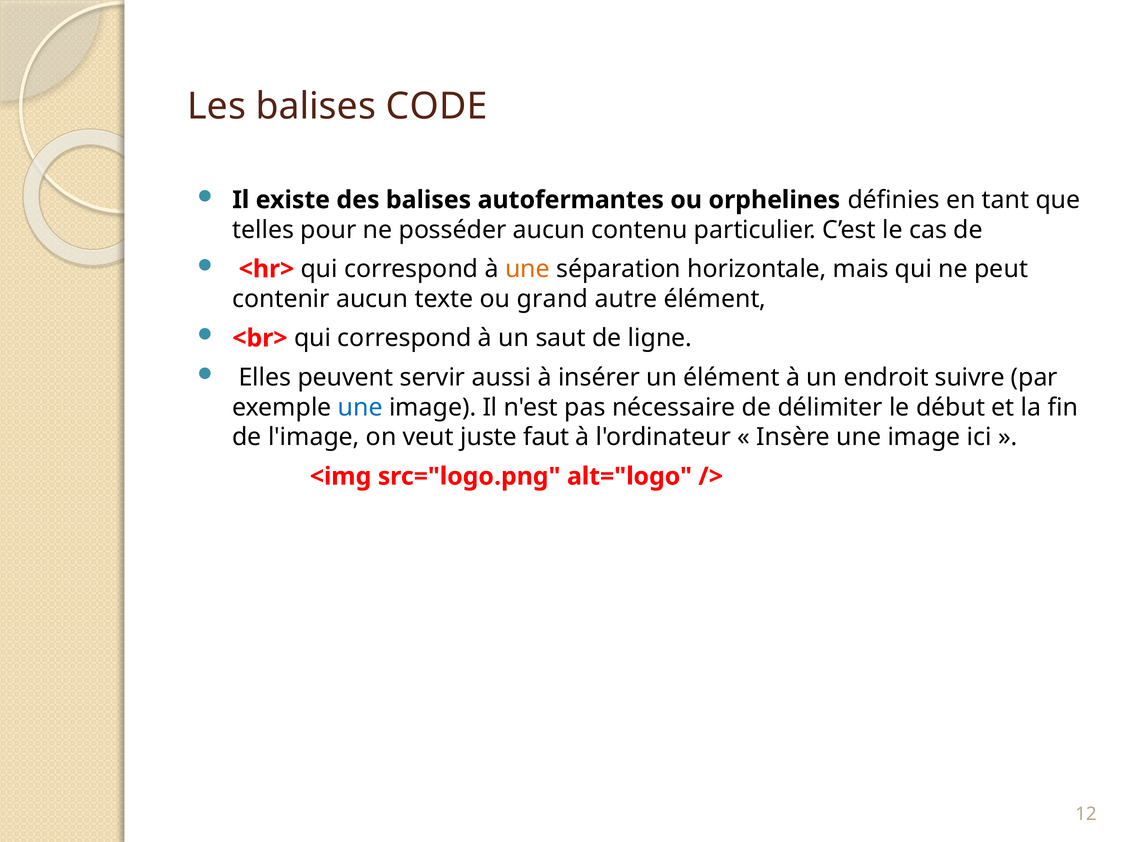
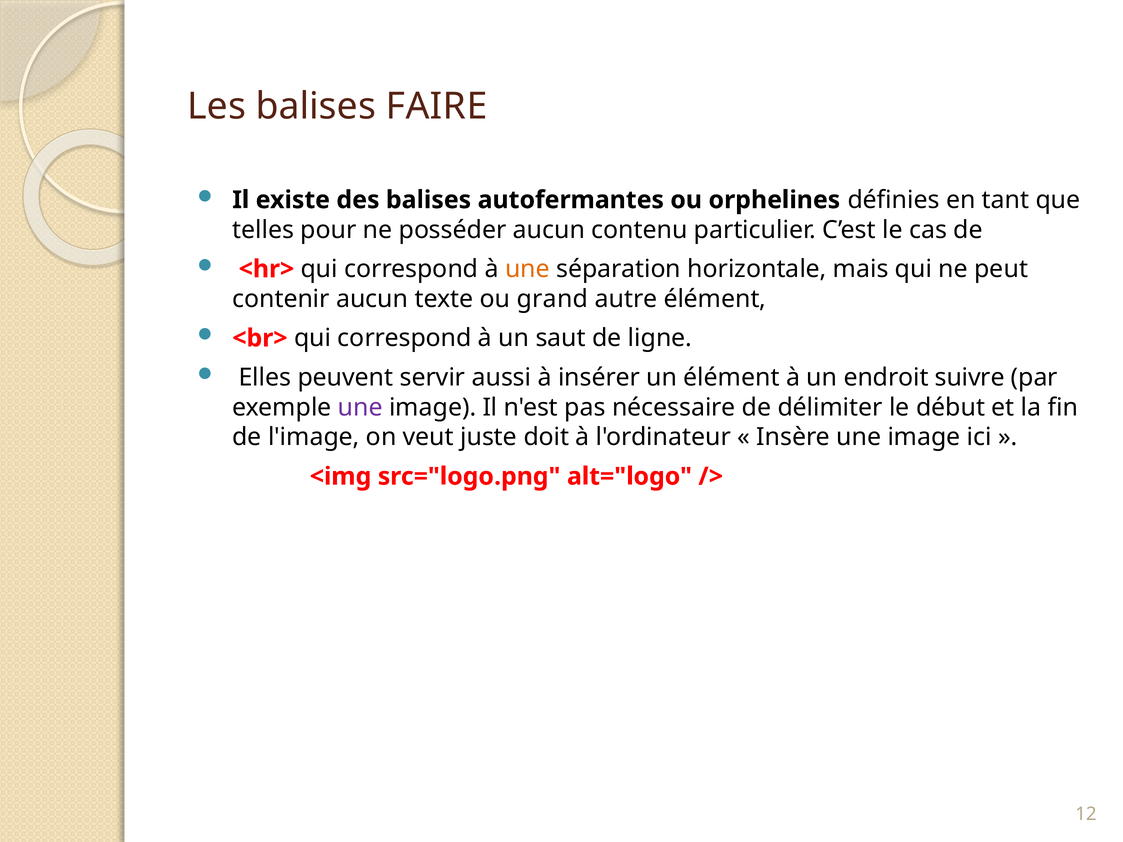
CODE: CODE -> FAIRE
une at (360, 407) colour: blue -> purple
faut: faut -> doit
